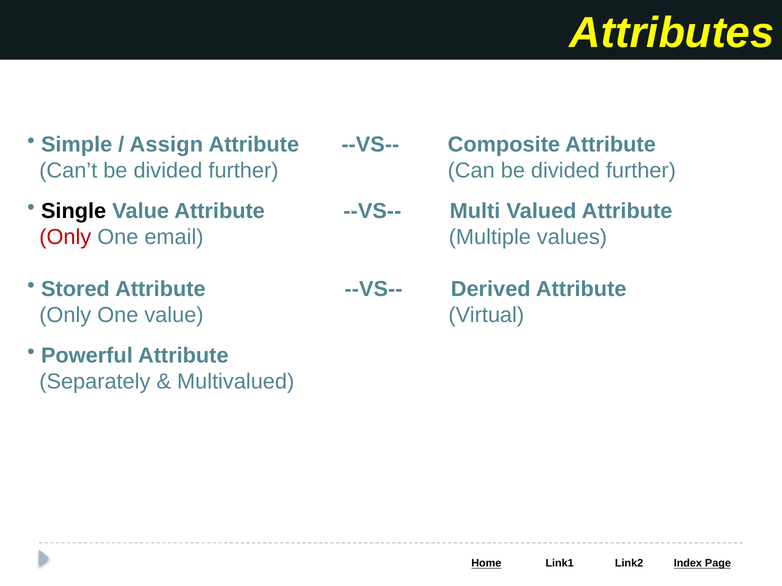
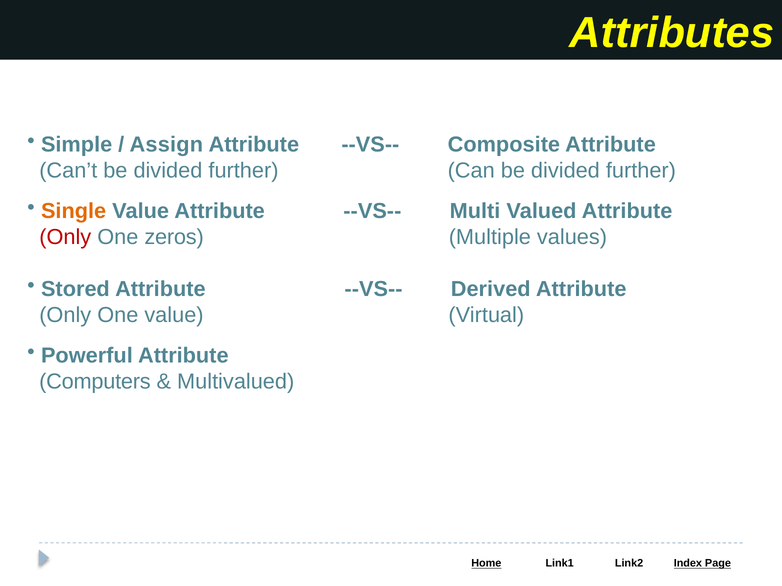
Single colour: black -> orange
email: email -> zeros
Separately: Separately -> Computers
